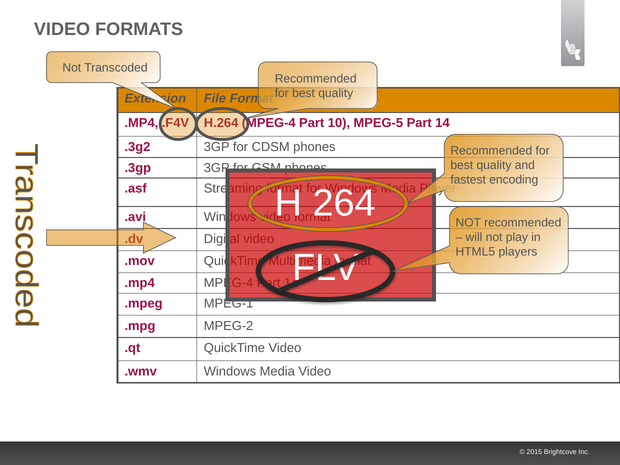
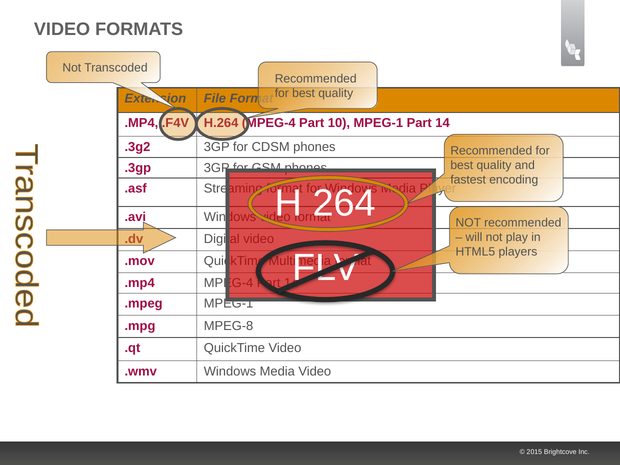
10 MPEG-5: MPEG-5 -> MPEG-1
MPEG-2: MPEG-2 -> MPEG-8
